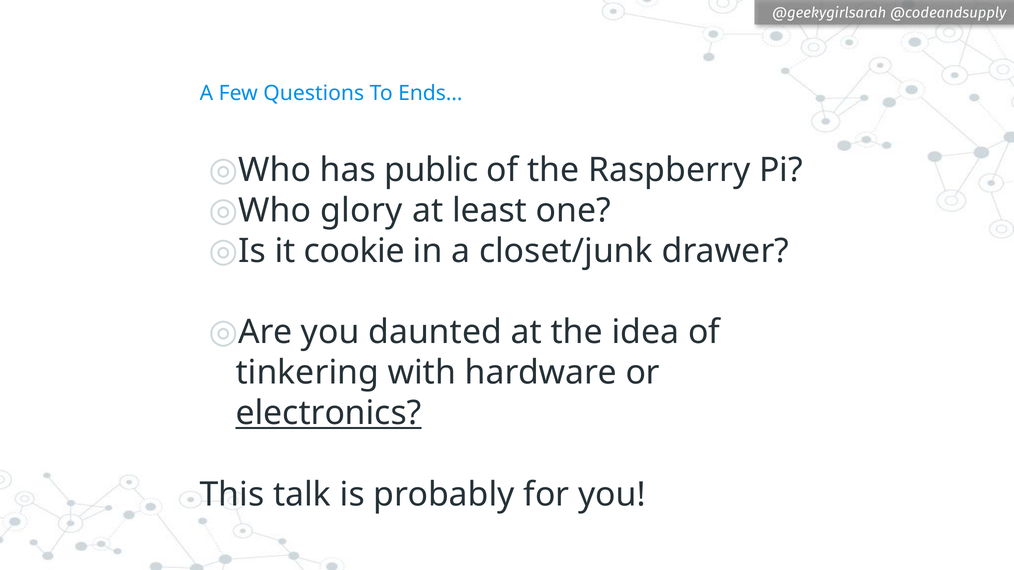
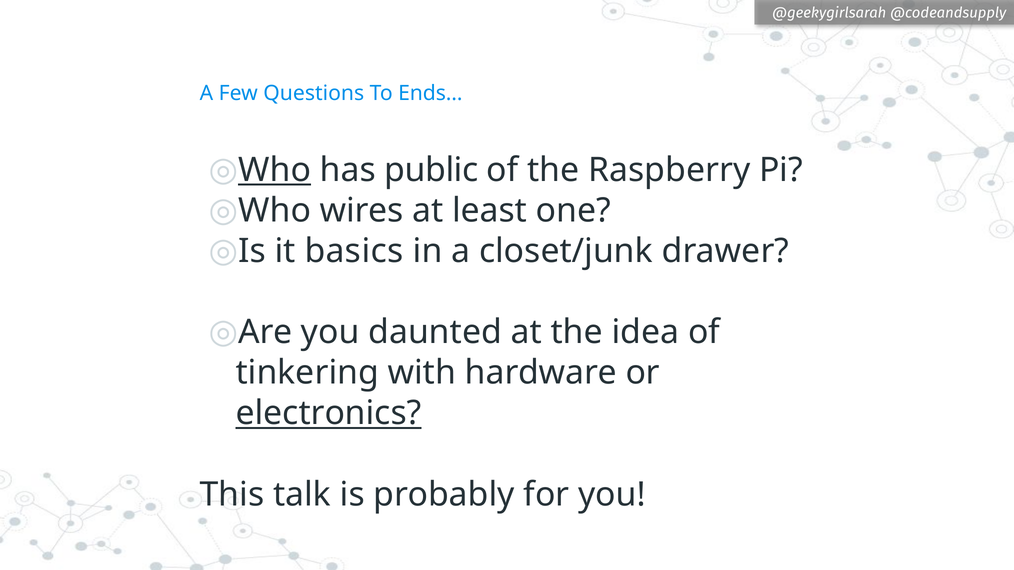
Who at (275, 170) underline: none -> present
glory: glory -> wires
cookie: cookie -> basics
